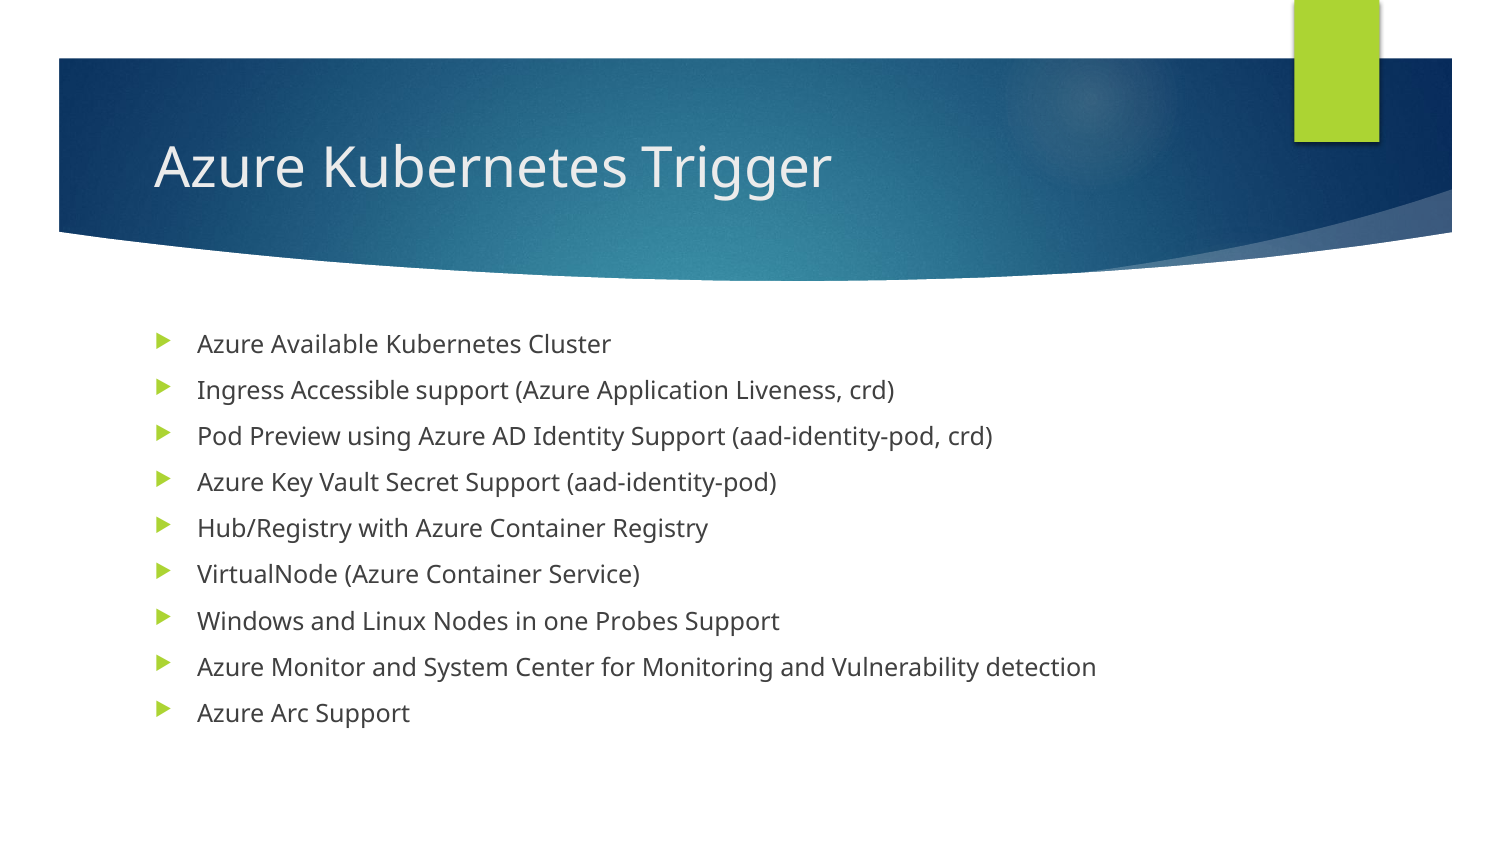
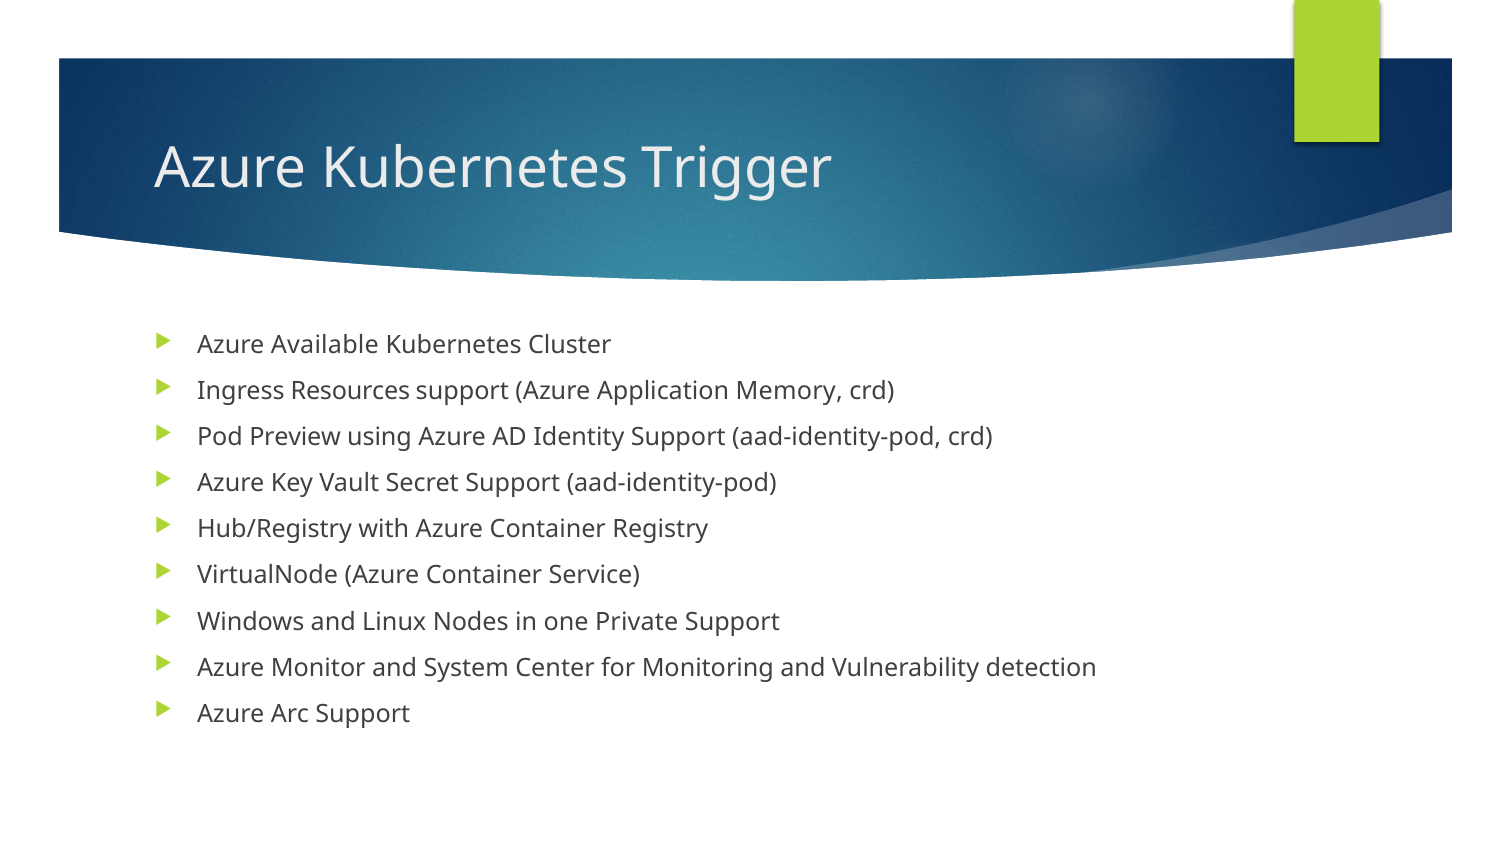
Accessible: Accessible -> Resources
Liveness: Liveness -> Memory
Probes: Probes -> Private
